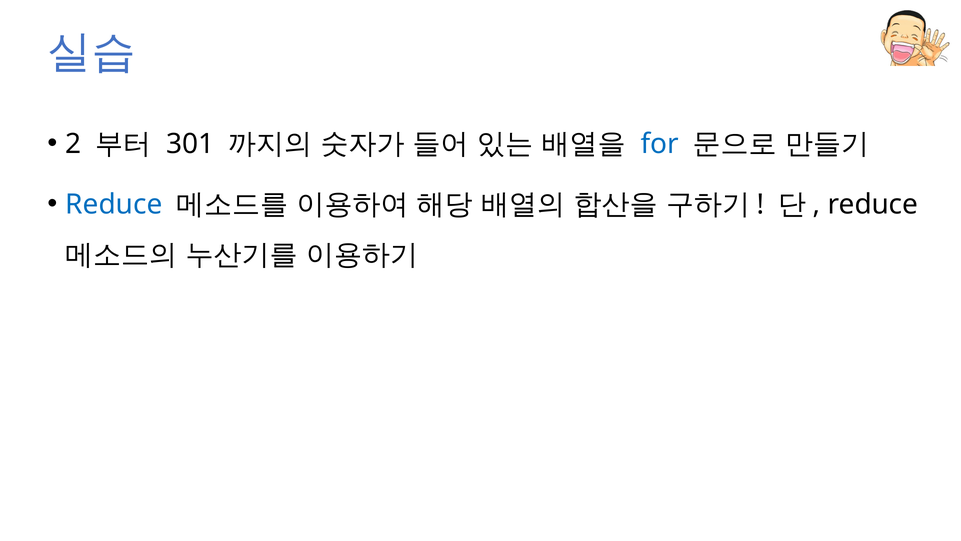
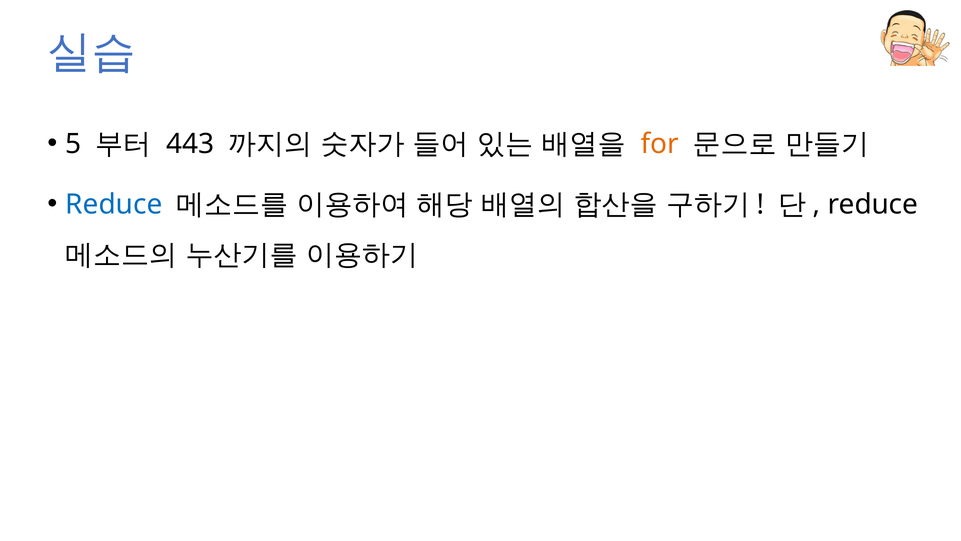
2: 2 -> 5
301: 301 -> 443
for colour: blue -> orange
